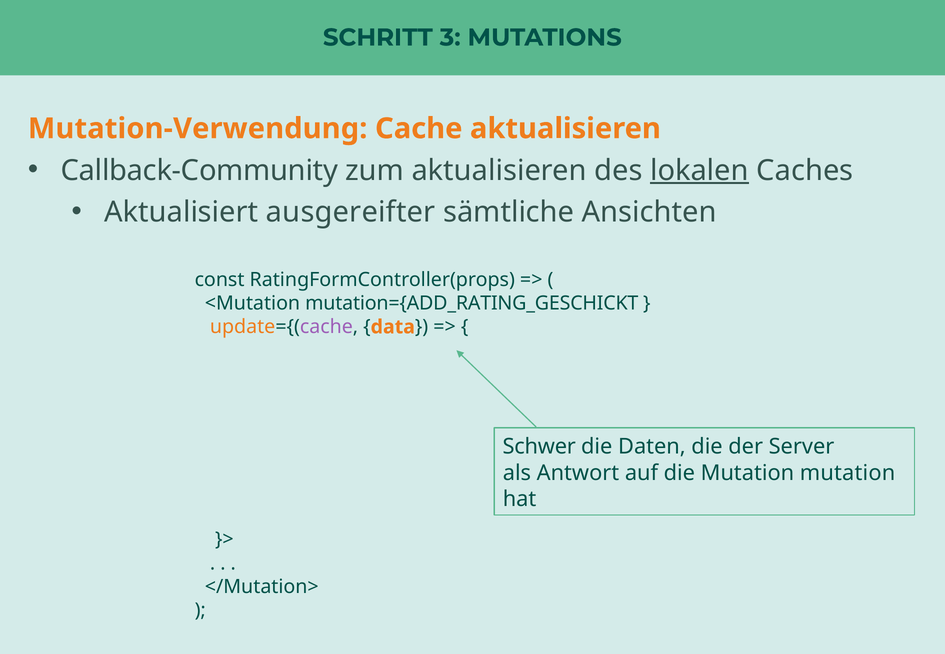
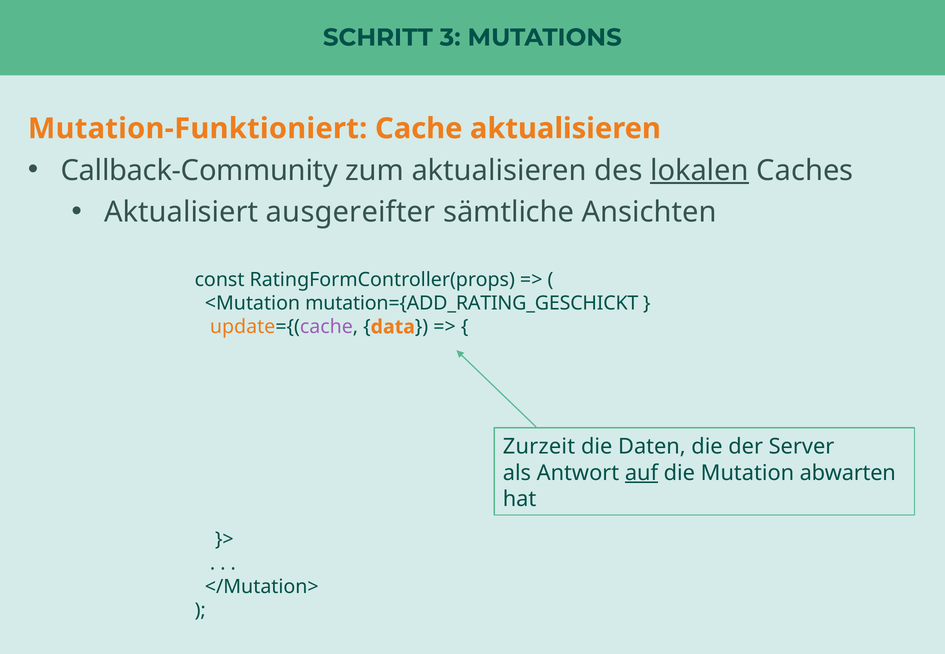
Mutation-Verwendung: Mutation-Verwendung -> Mutation-Funktioniert
Schwer: Schwer -> Zurzeit
auf underline: none -> present
Mutation mutation: mutation -> abwarten
